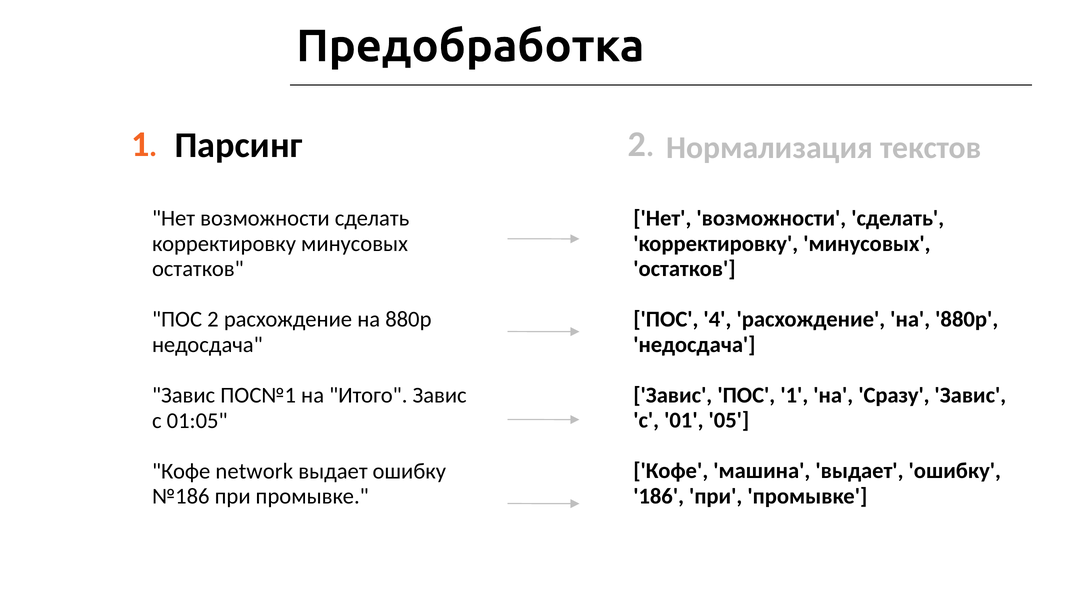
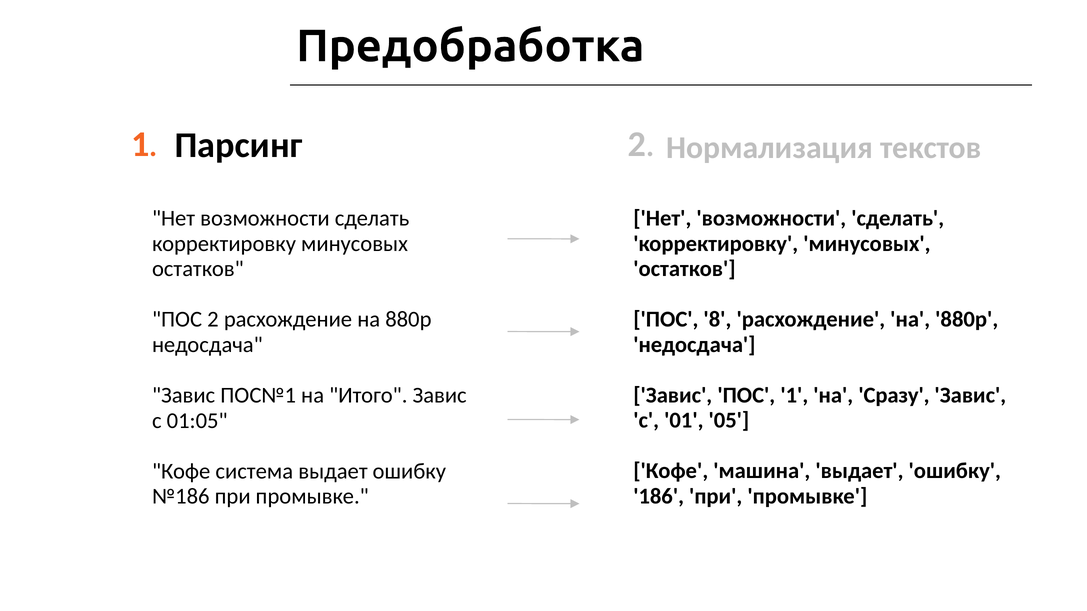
4: 4 -> 8
network: network -> система
